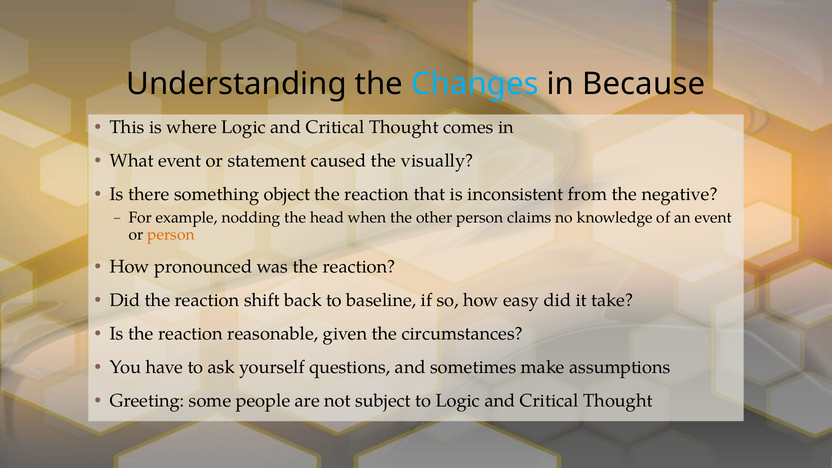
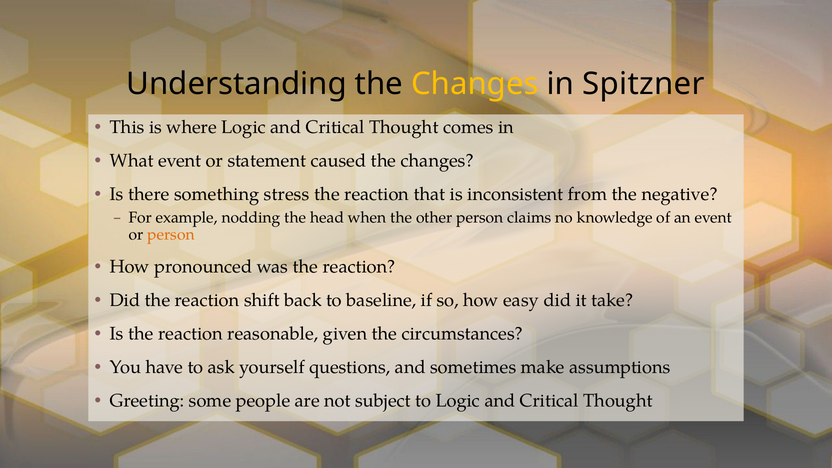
Changes at (475, 84) colour: light blue -> yellow
Because: Because -> Spitzner
caused the visually: visually -> changes
object: object -> stress
